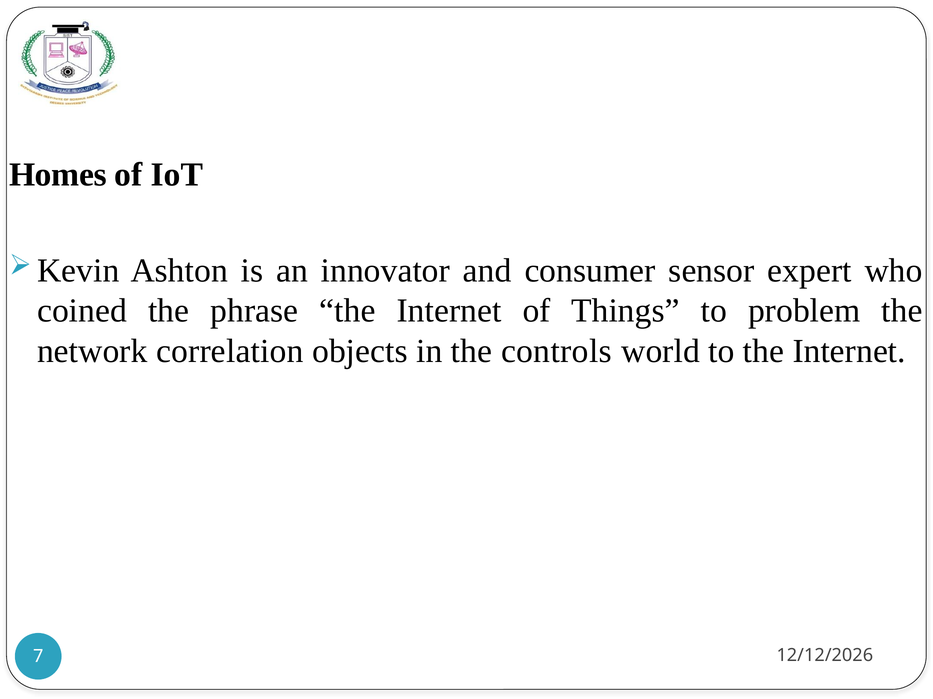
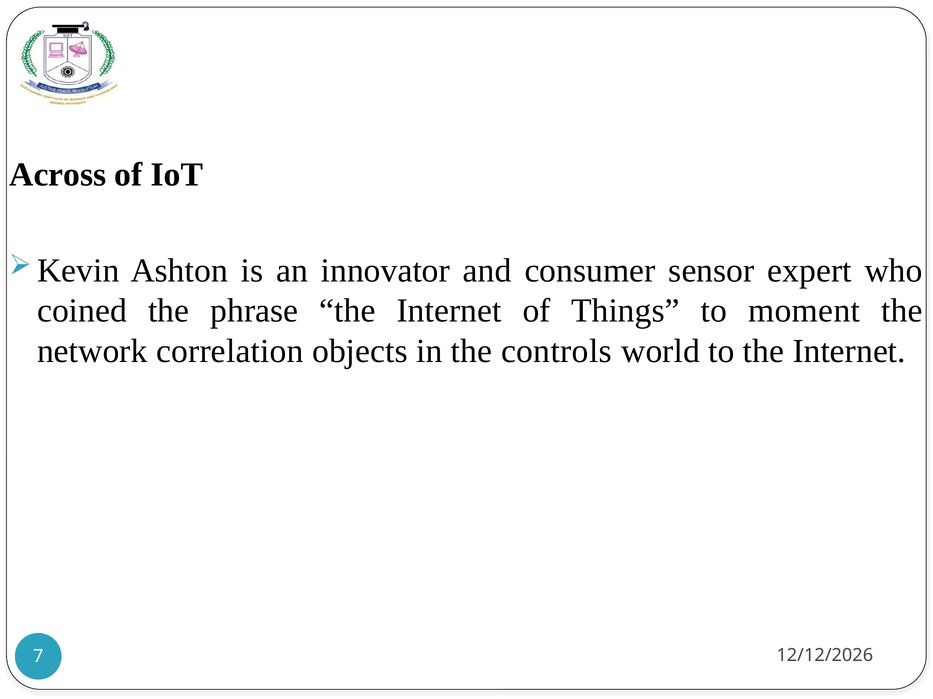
Homes: Homes -> Across
problem: problem -> moment
